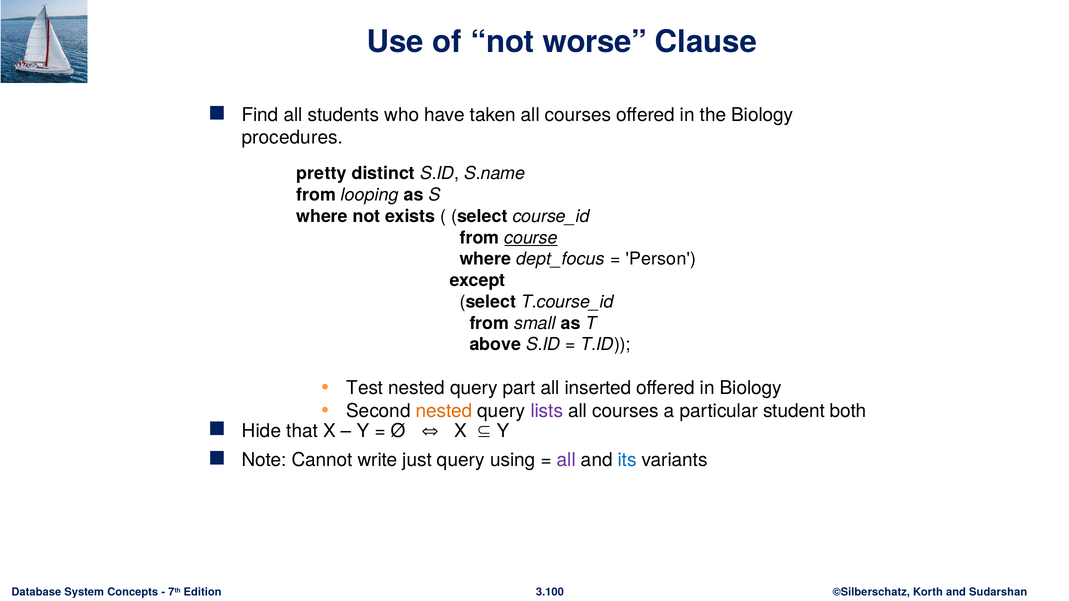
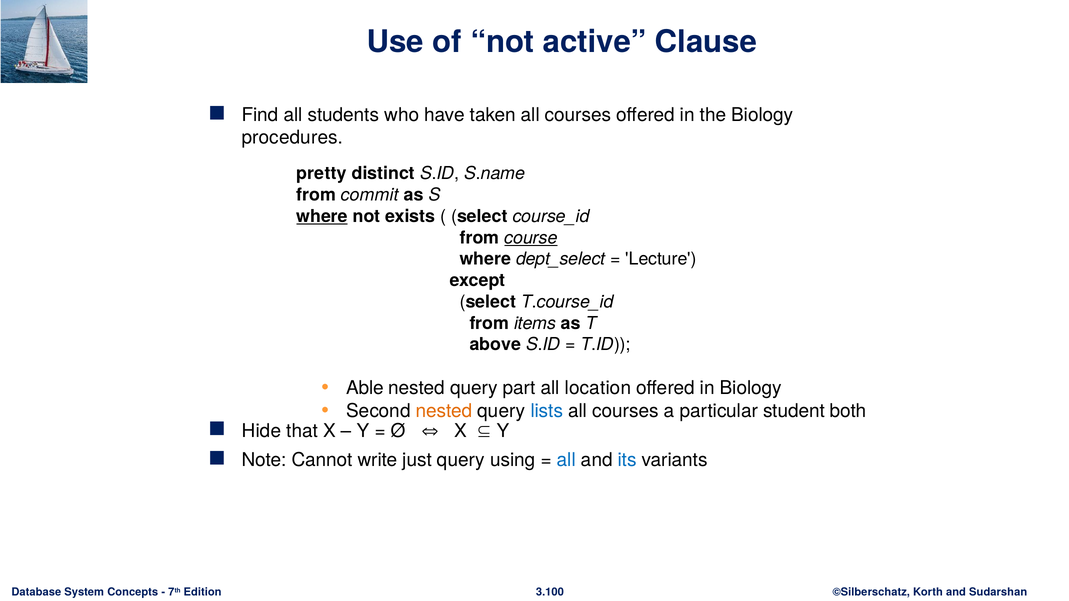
worse: worse -> active
looping: looping -> commit
where at (322, 216) underline: none -> present
dept_focus: dept_focus -> dept_select
Person: Person -> Lecture
small: small -> items
Test: Test -> Able
inserted: inserted -> location
lists colour: purple -> blue
all at (566, 460) colour: purple -> blue
